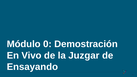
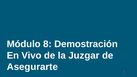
0: 0 -> 8
Ensayando: Ensayando -> Asegurarte
